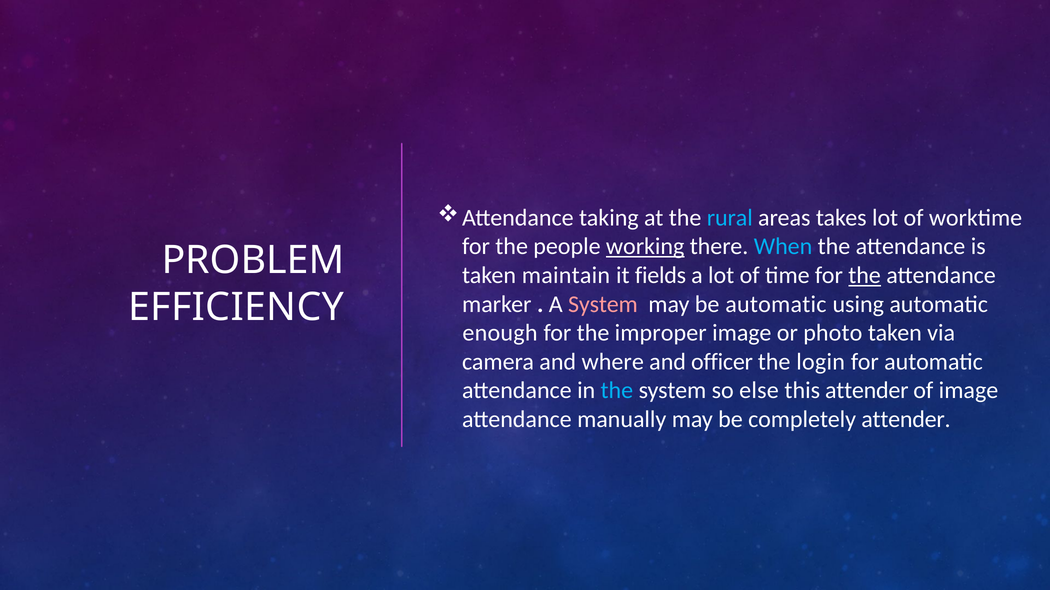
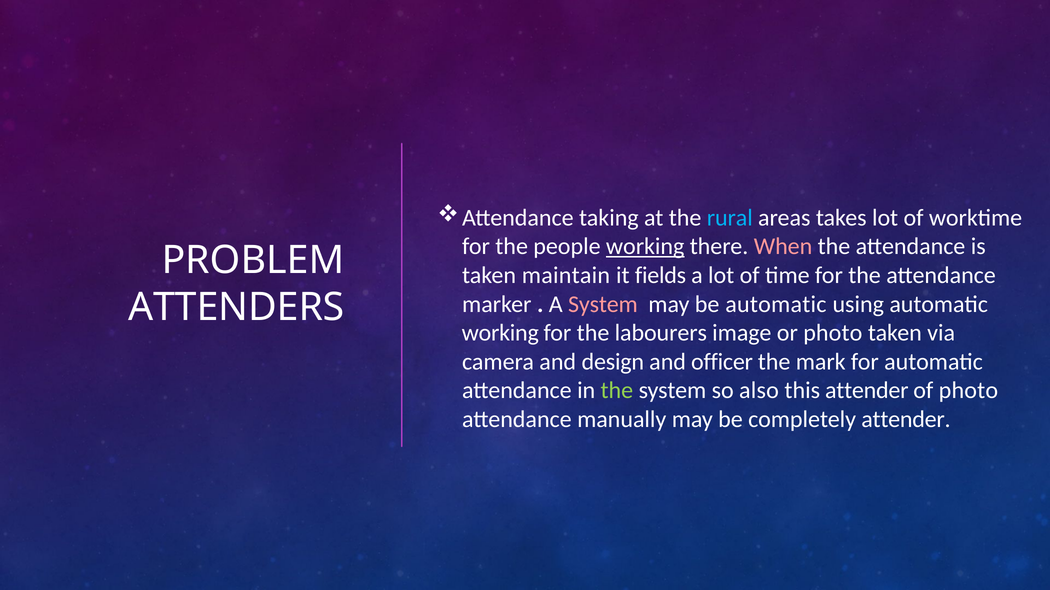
When colour: light blue -> pink
the at (865, 276) underline: present -> none
EFFICIENCY: EFFICIENCY -> ATTENDERS
enough at (500, 333): enough -> working
improper: improper -> labourers
where: where -> design
login: login -> mark
the at (617, 391) colour: light blue -> light green
else: else -> also
of image: image -> photo
